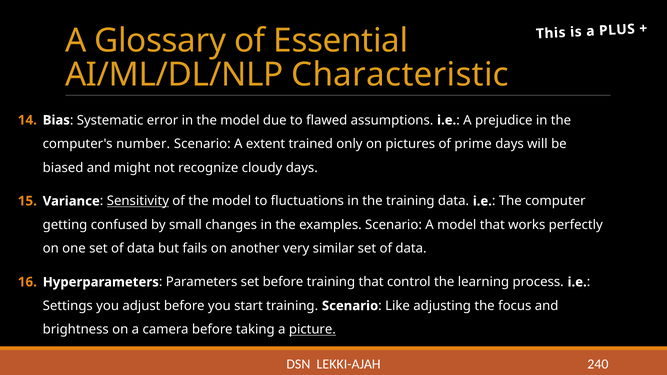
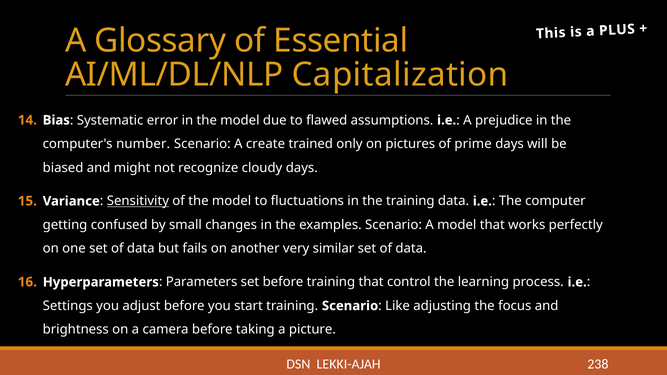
Characteristic: Characteristic -> Capitalization
extent: extent -> create
picture underline: present -> none
240: 240 -> 238
